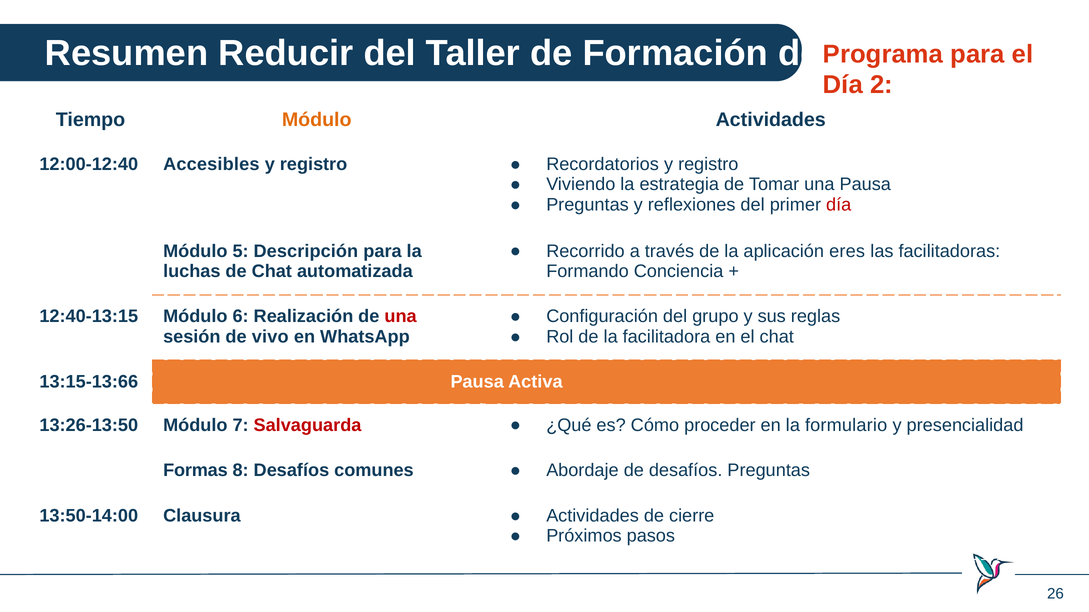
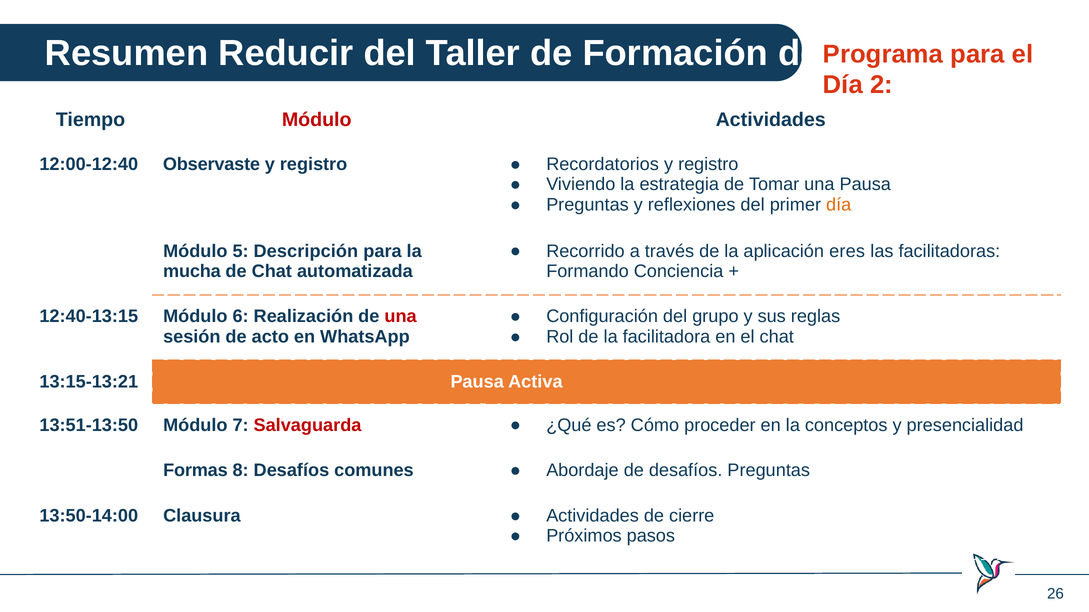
Módulo at (317, 120) colour: orange -> red
Accesibles: Accesibles -> Observaste
día at (839, 205) colour: red -> orange
luchas: luchas -> mucha
vivo: vivo -> acto
13:15-13:66: 13:15-13:66 -> 13:15-13:21
13:26-13:50: 13:26-13:50 -> 13:51-13:50
formulario: formulario -> conceptos
